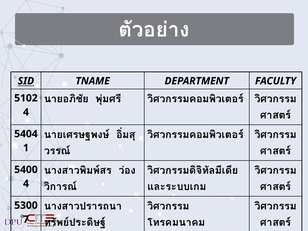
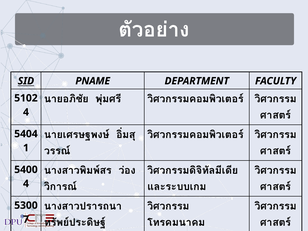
TNAME: TNAME -> PNAME
